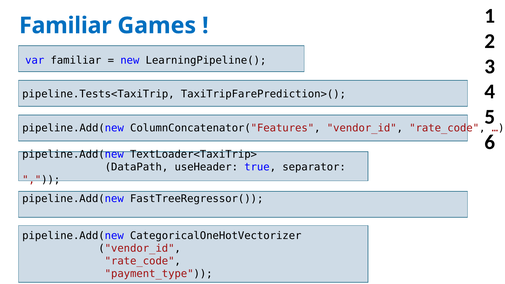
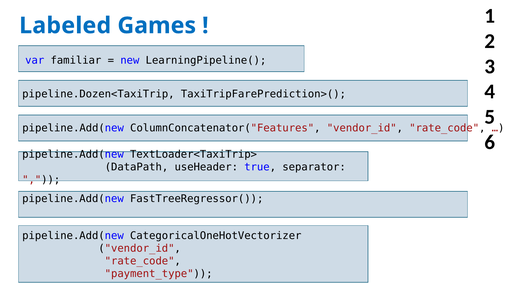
Familiar at (65, 26): Familiar -> Labeled
pipeline.Tests<TaxiTrip: pipeline.Tests<TaxiTrip -> pipeline.Dozen<TaxiTrip
